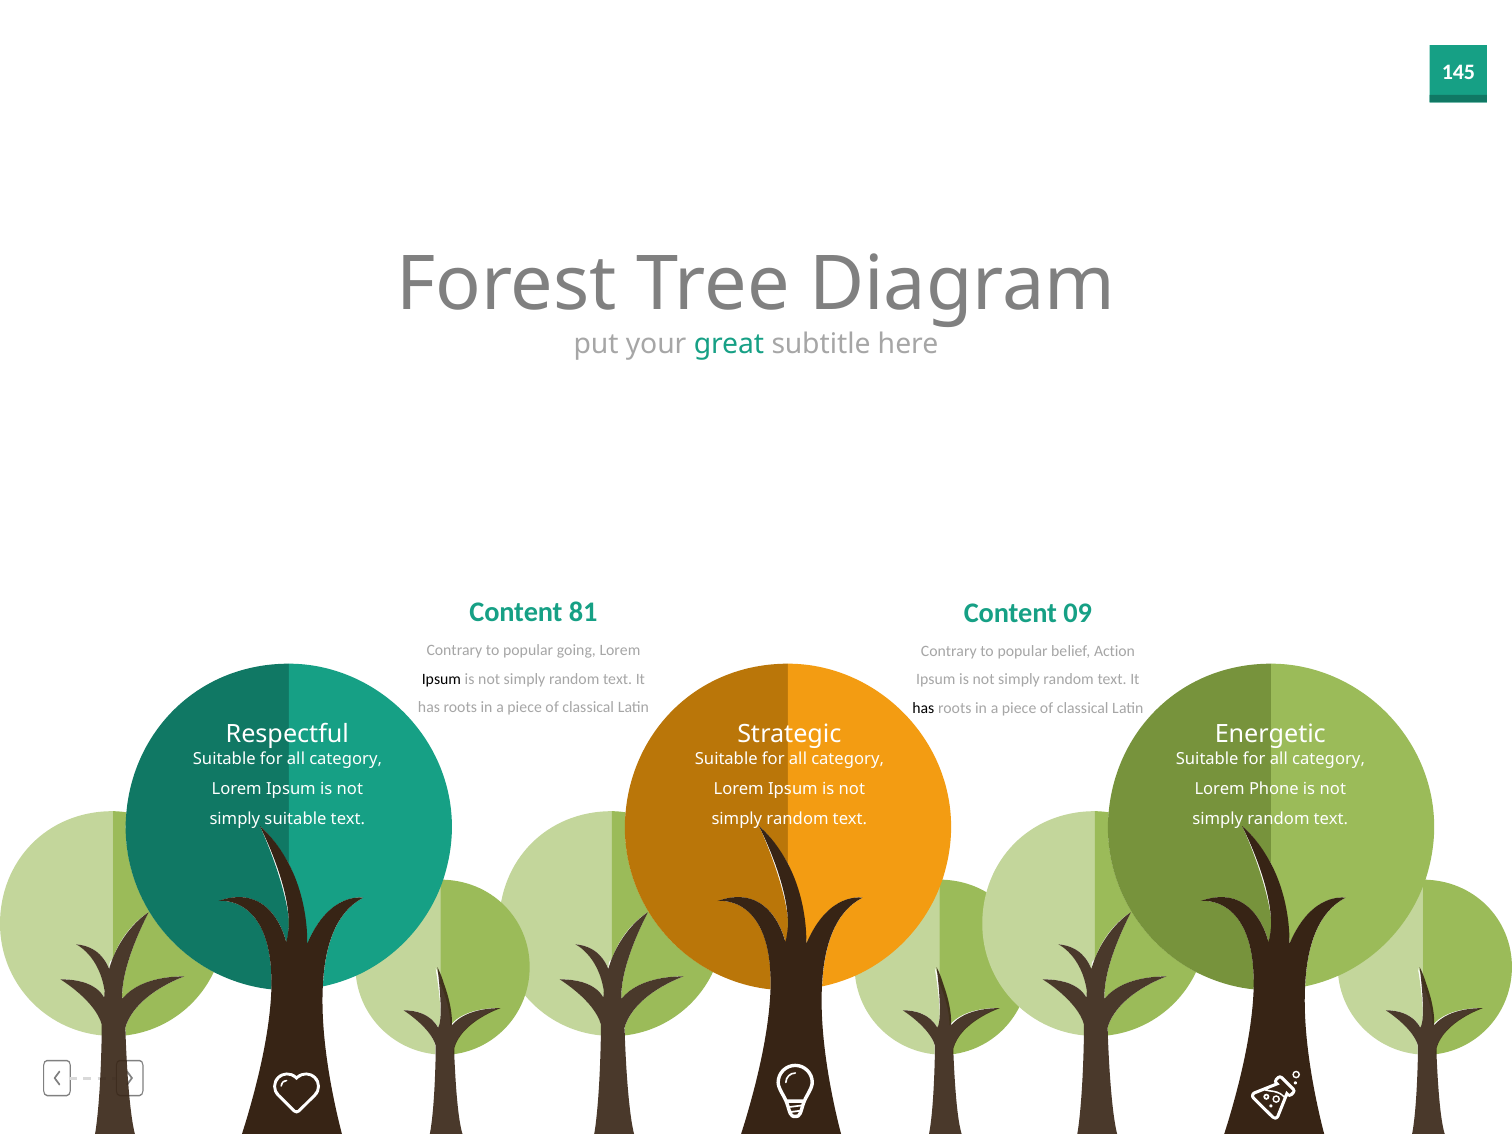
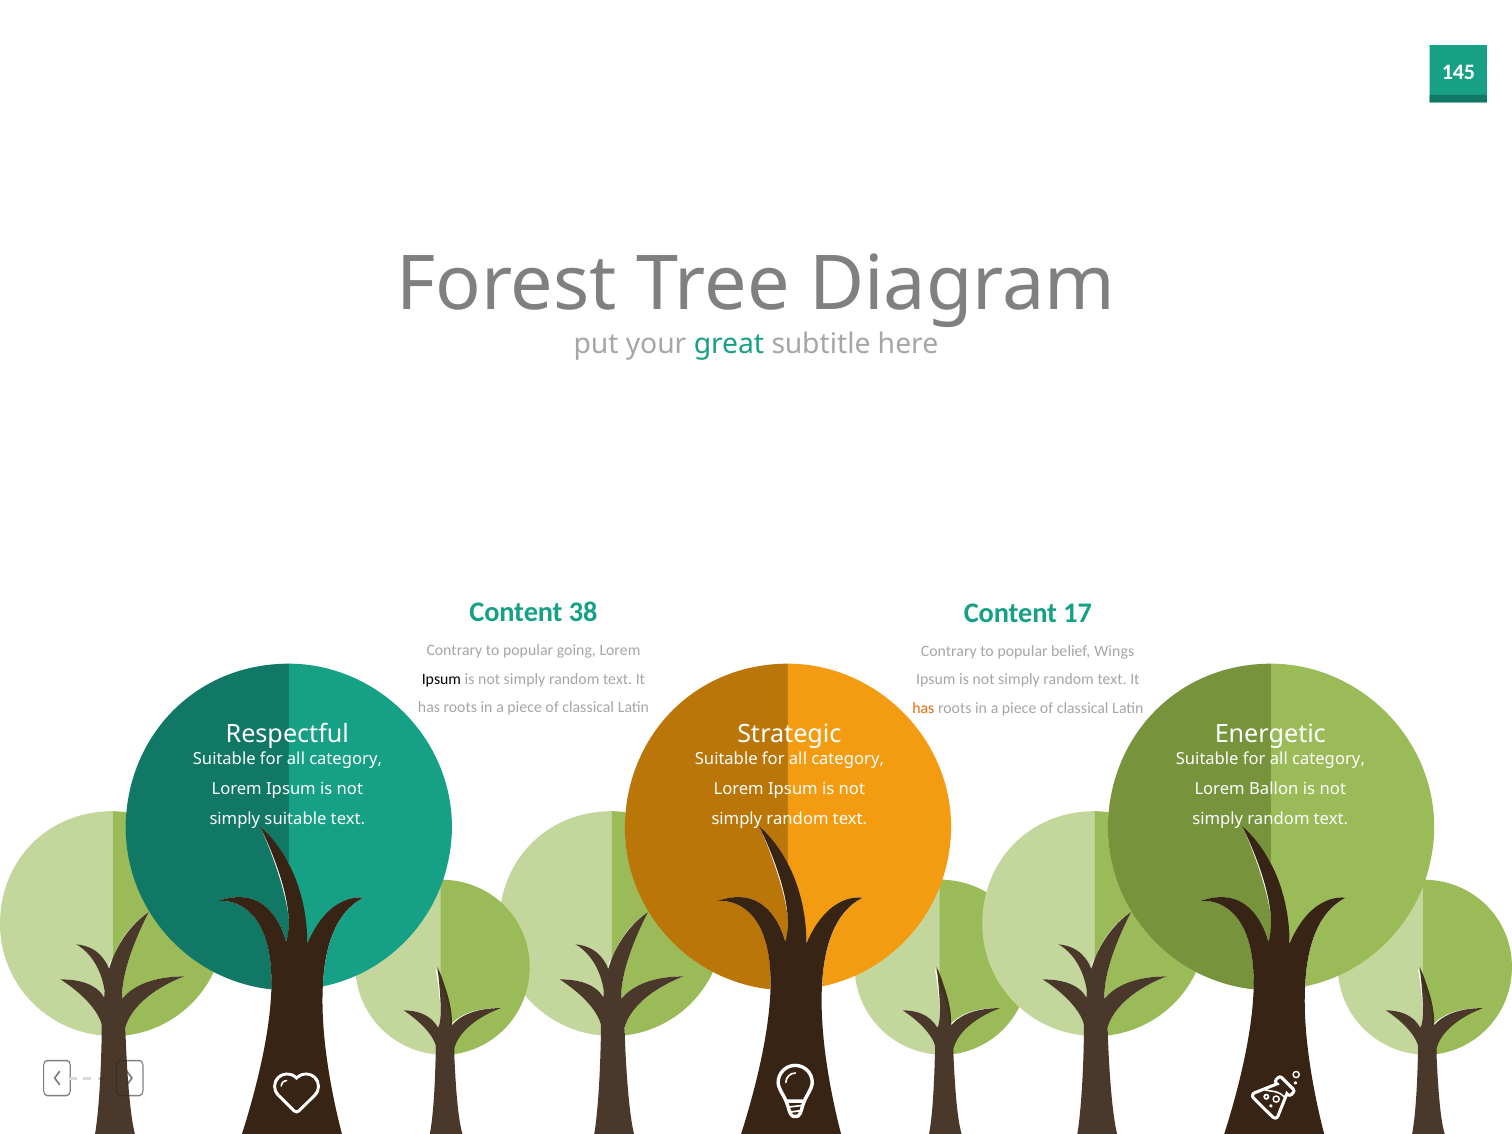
81: 81 -> 38
09: 09 -> 17
Action: Action -> Wings
has at (923, 708) colour: black -> orange
Phone: Phone -> Ballon
